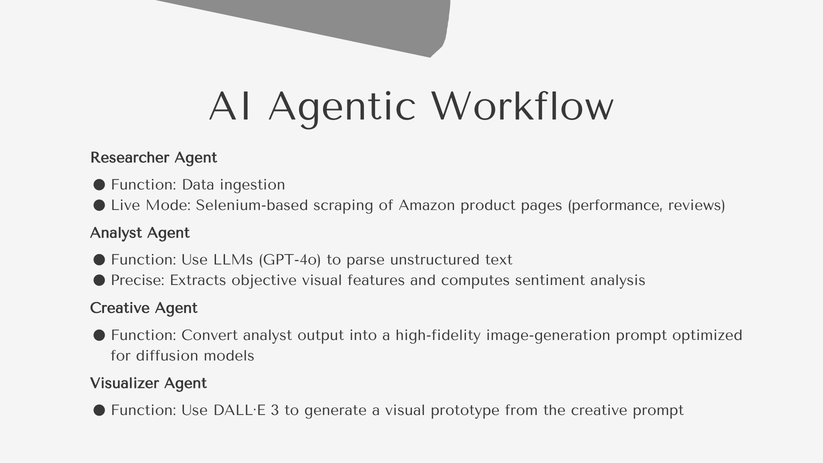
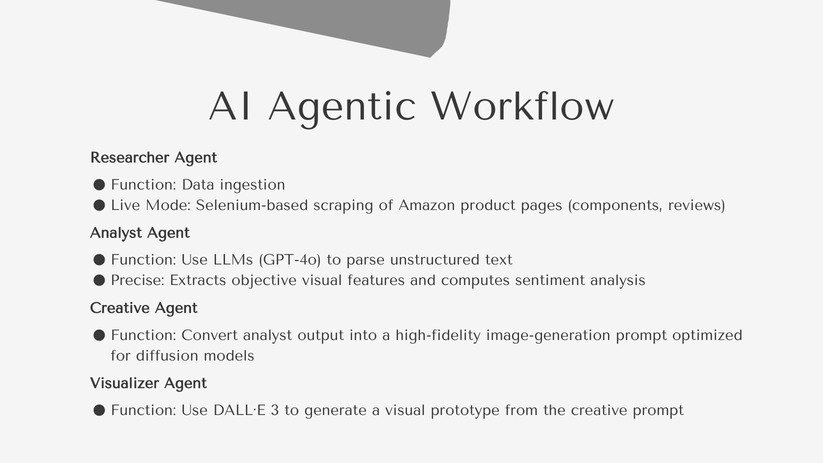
performance: performance -> components
